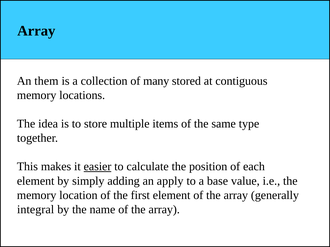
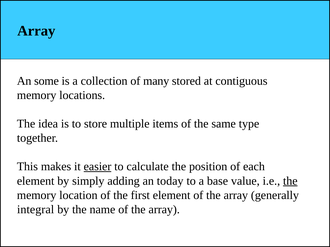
them: them -> some
apply: apply -> today
the at (290, 181) underline: none -> present
